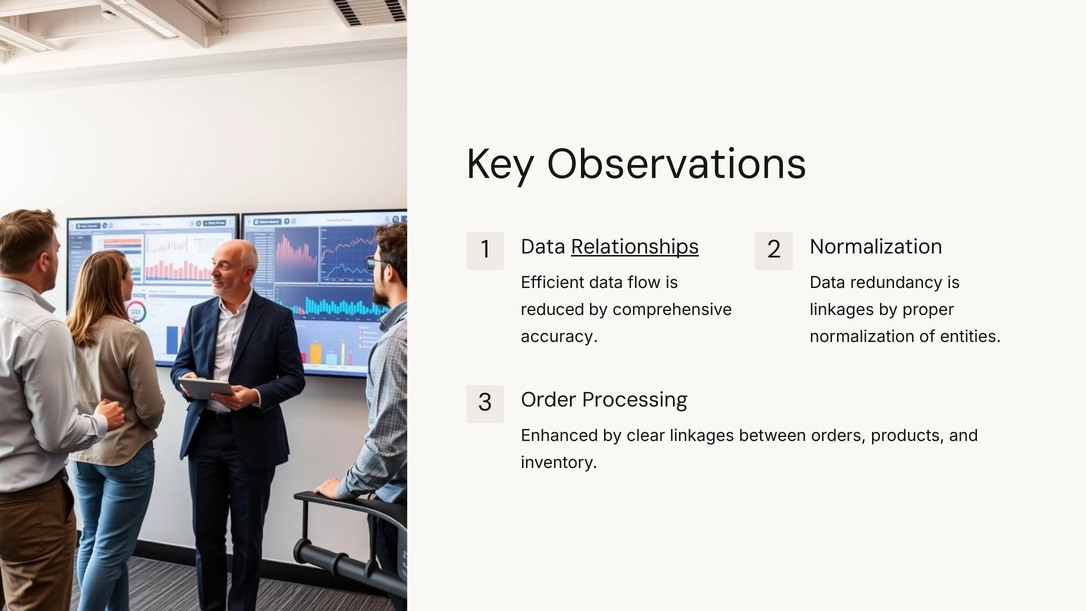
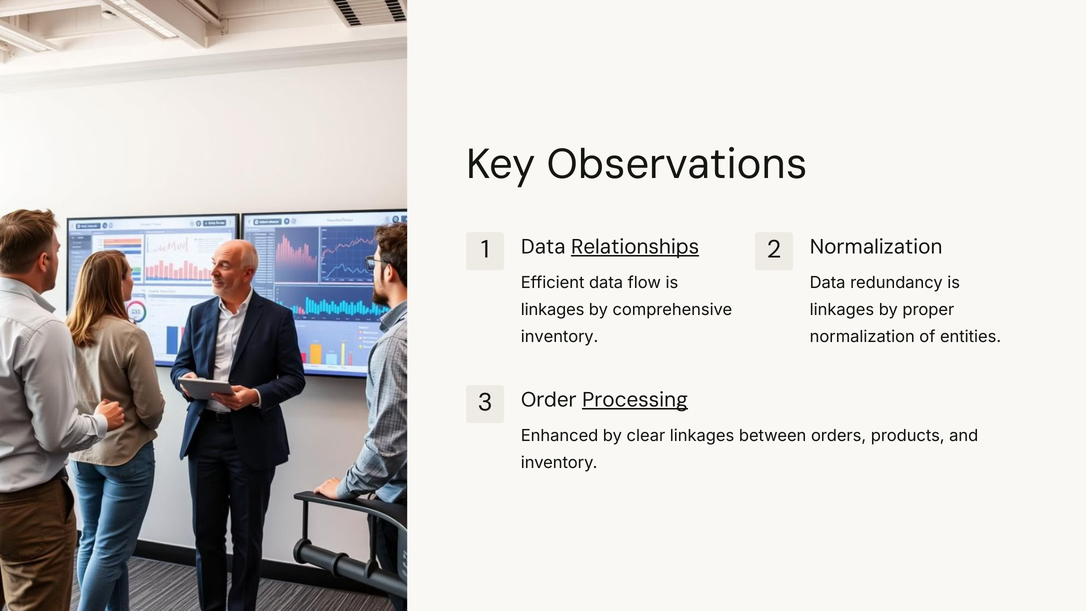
reduced at (553, 310): reduced -> linkages
accuracy at (560, 337): accuracy -> inventory
Processing underline: none -> present
